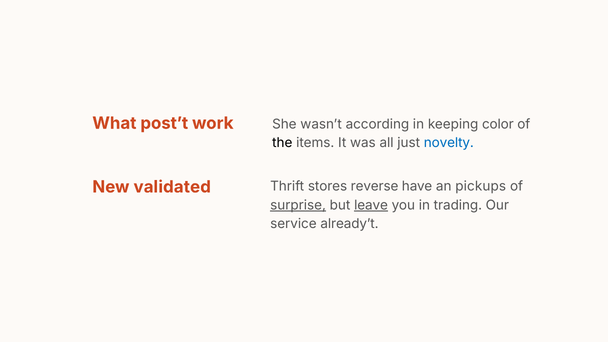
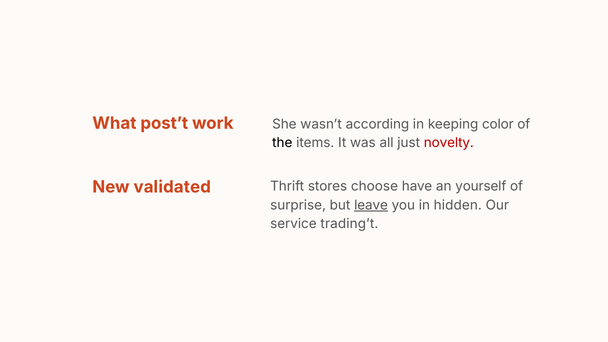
novelty colour: blue -> red
reverse: reverse -> choose
pickups: pickups -> yourself
surprise underline: present -> none
trading: trading -> hidden
already’t: already’t -> trading’t
